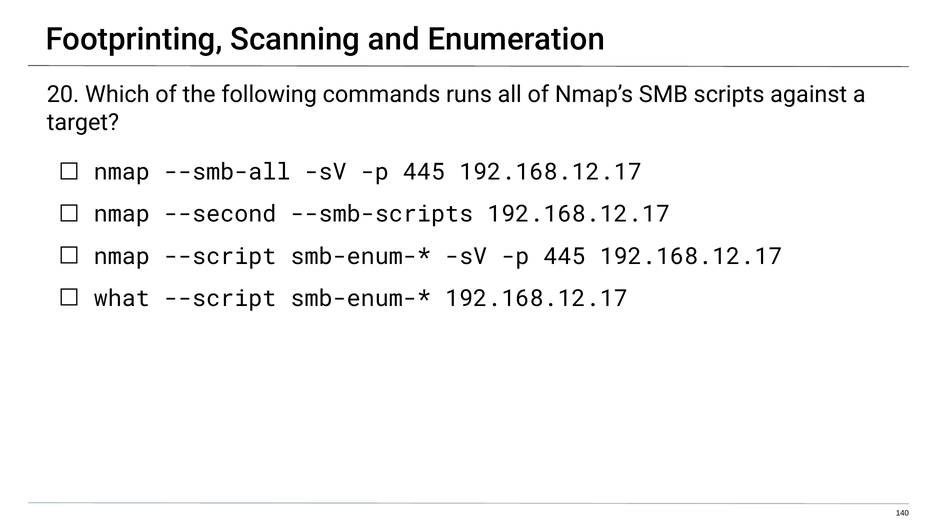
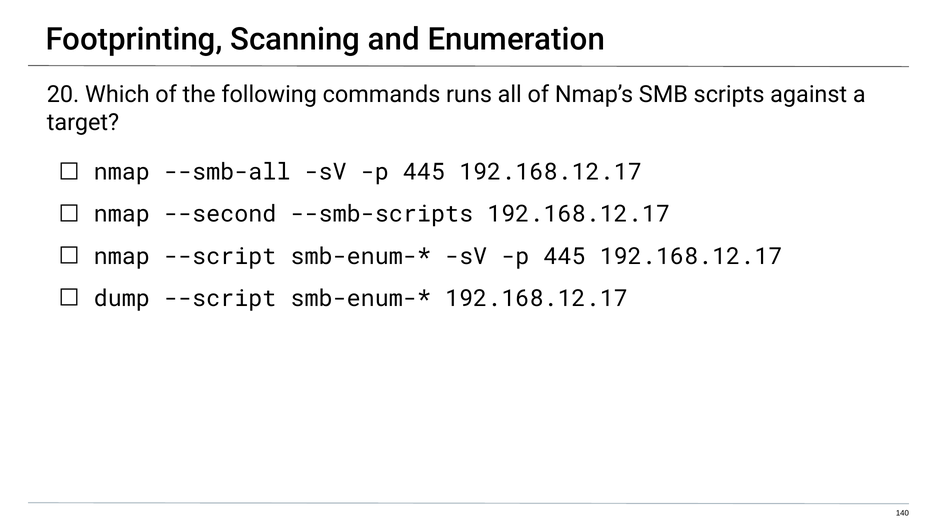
what: what -> dump
